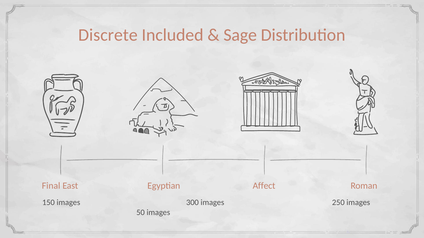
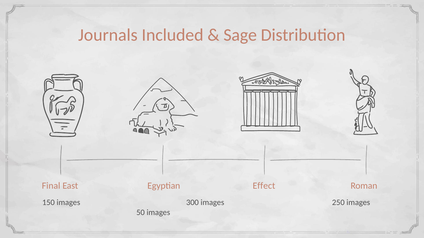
Discrete: Discrete -> Journals
Affect: Affect -> Effect
